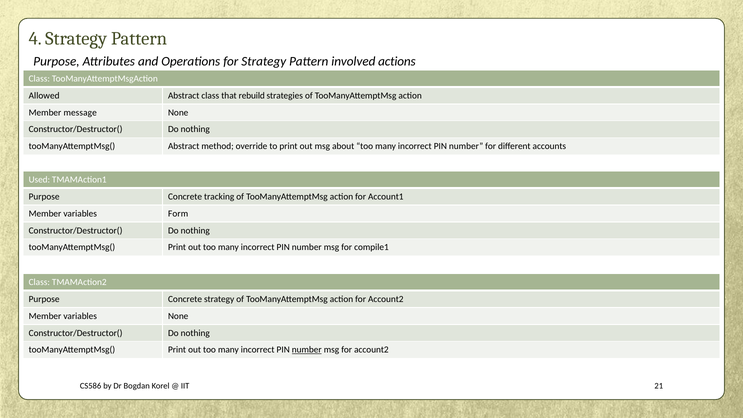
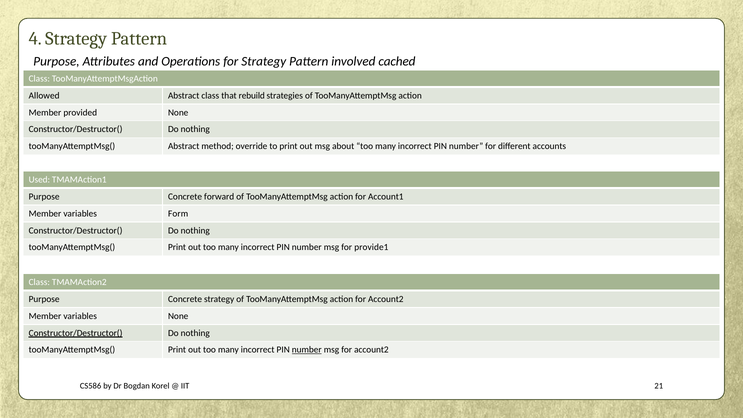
actions: actions -> cached
message: message -> provided
tracking: tracking -> forward
compile1: compile1 -> provide1
Constructor/Destructor( at (76, 333) underline: none -> present
